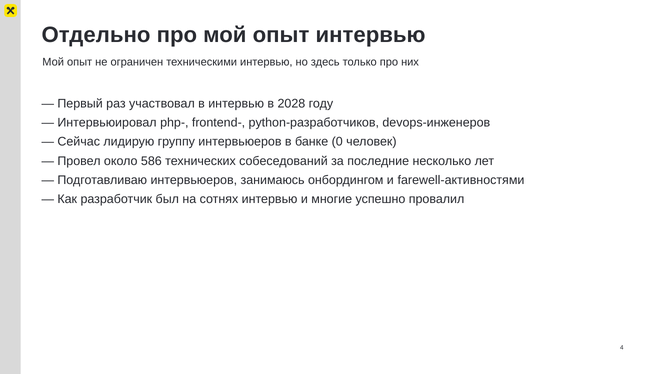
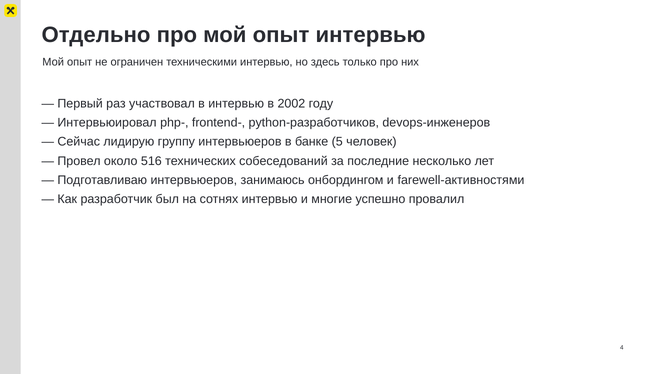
2028: 2028 -> 2002
0: 0 -> 5
586: 586 -> 516
